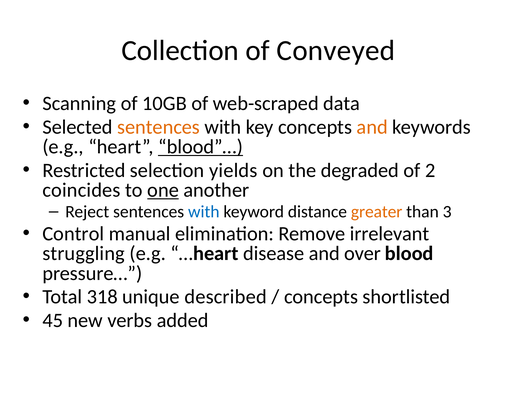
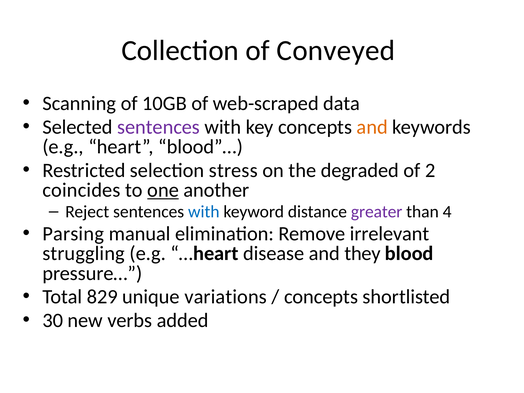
sentences at (159, 127) colour: orange -> purple
blood”… underline: present -> none
yields: yields -> stress
greater colour: orange -> purple
3: 3 -> 4
Control: Control -> Parsing
over: over -> they
318: 318 -> 829
described: described -> variations
45: 45 -> 30
